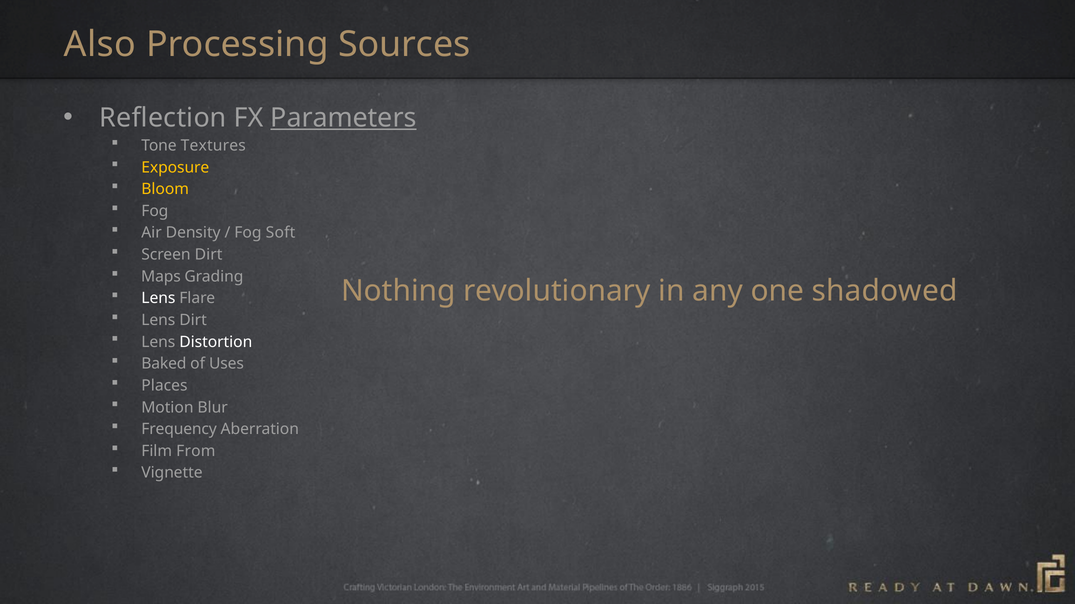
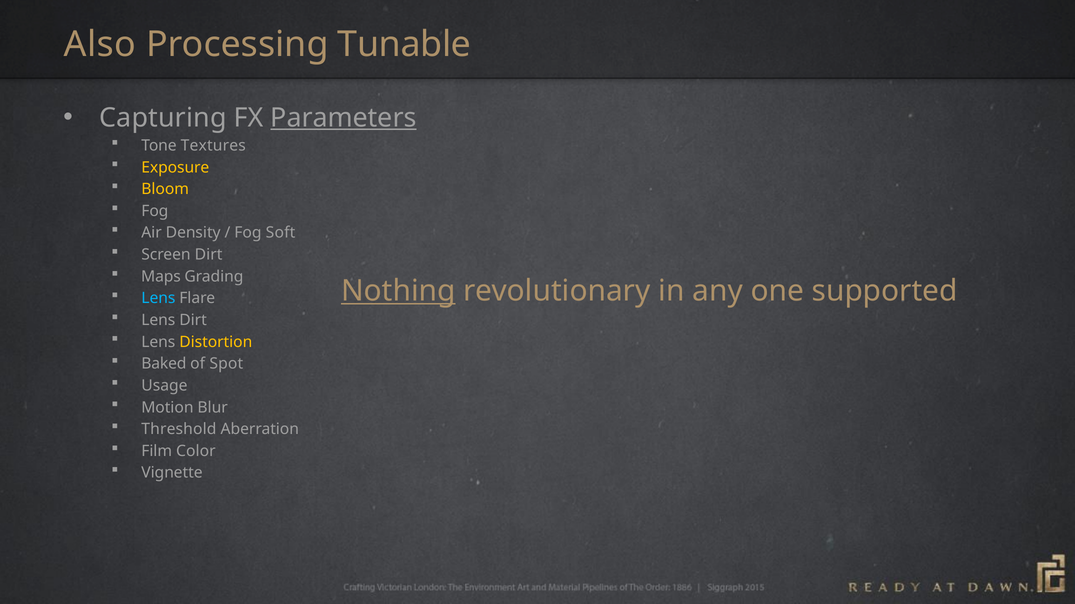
Sources: Sources -> Tunable
Reflection: Reflection -> Capturing
Nothing underline: none -> present
shadowed: shadowed -> supported
Lens at (158, 299) colour: white -> light blue
Distortion colour: white -> yellow
Uses: Uses -> Spot
Places: Places -> Usage
Frequency: Frequency -> Threshold
From: From -> Color
